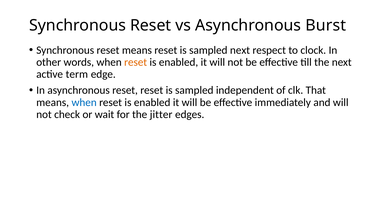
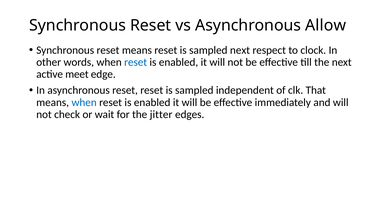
Burst: Burst -> Allow
reset at (136, 62) colour: orange -> blue
term: term -> meet
